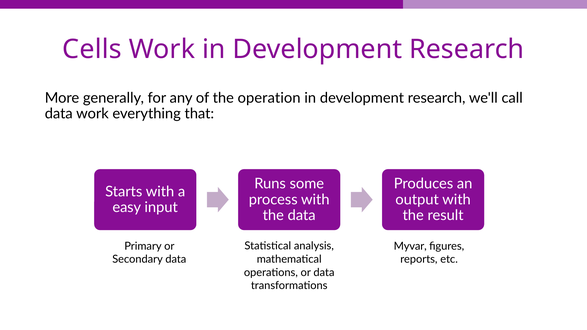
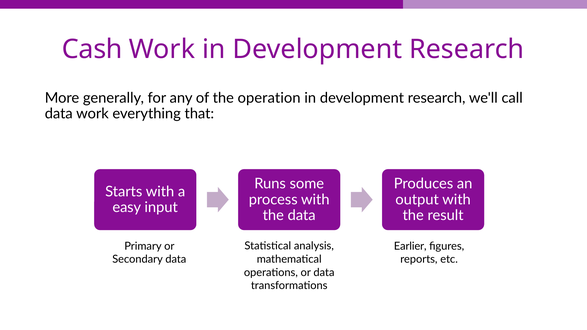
Cells: Cells -> Cash
Myvar: Myvar -> Earlier
